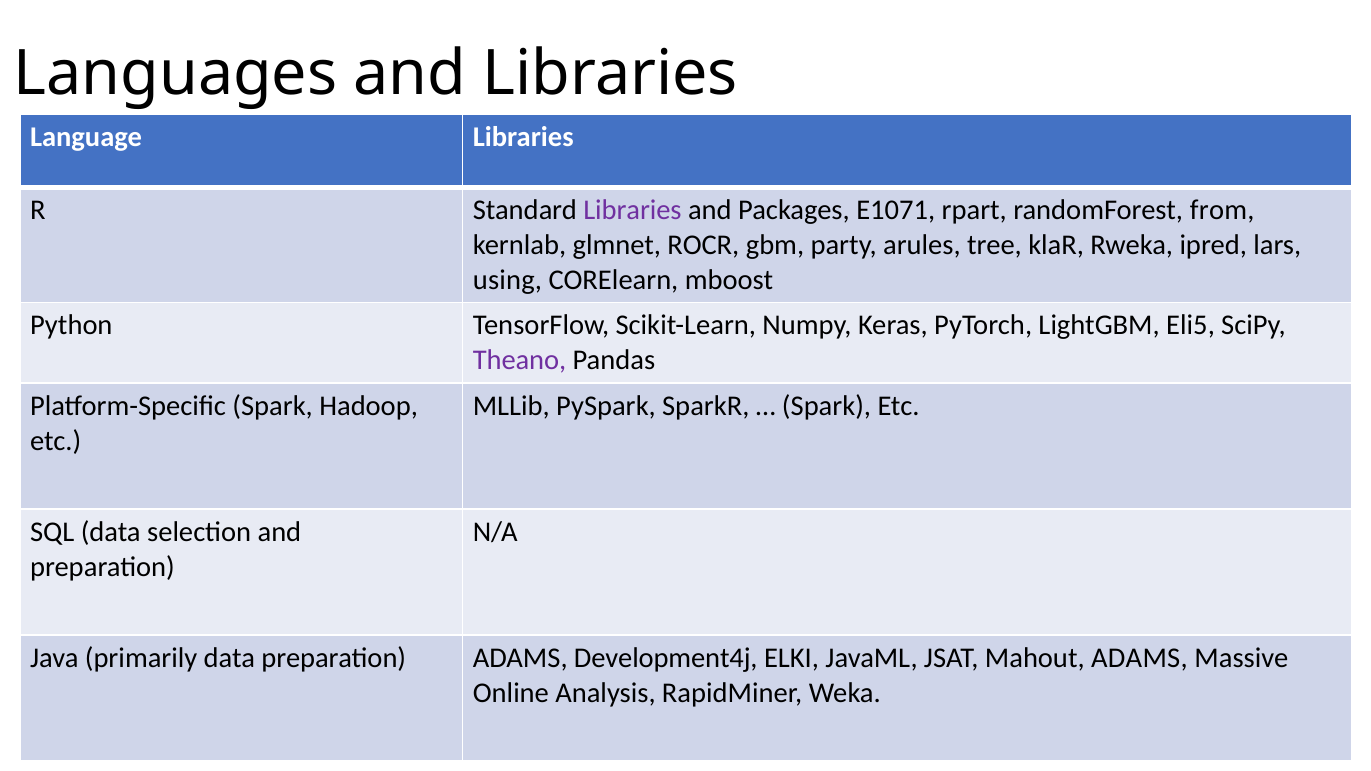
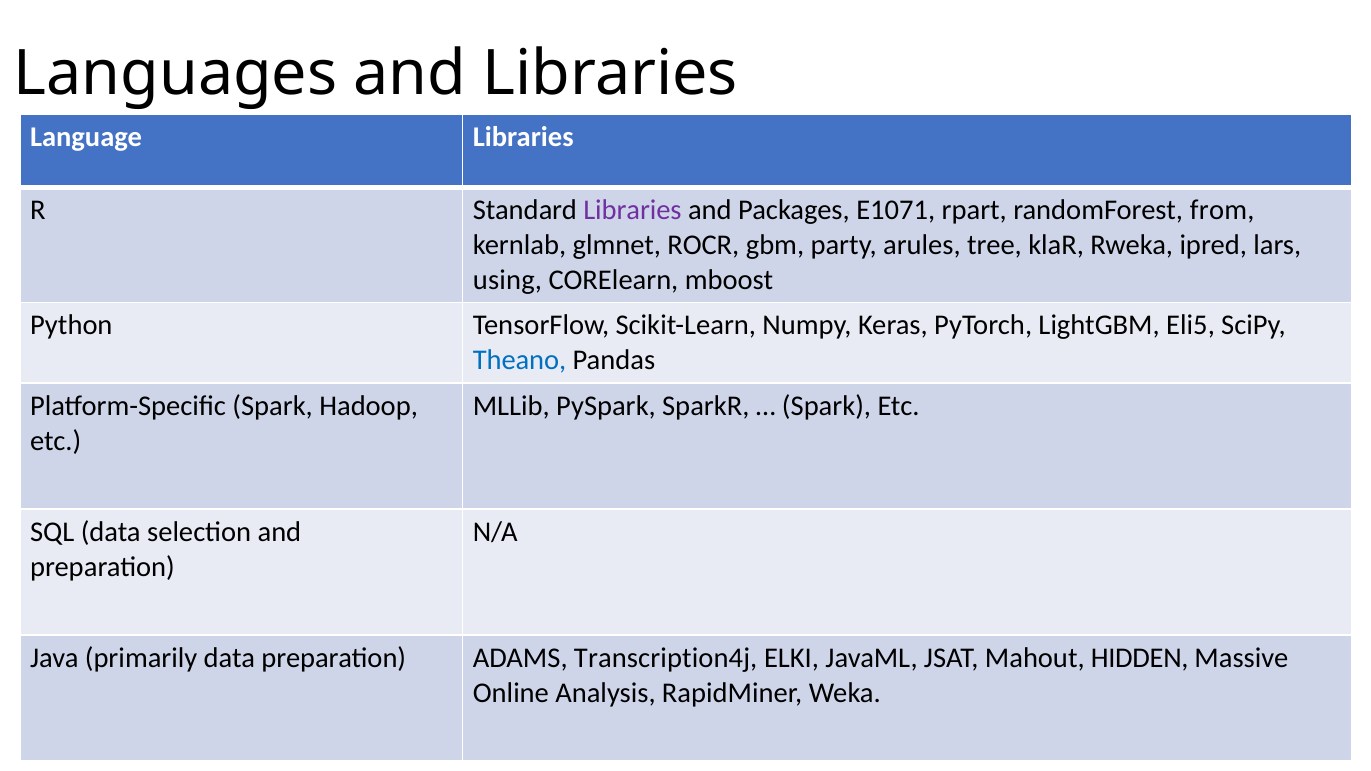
Theano colour: purple -> blue
Development4j: Development4j -> Transcription4j
Mahout ADAMS: ADAMS -> HIDDEN
